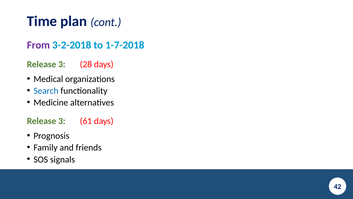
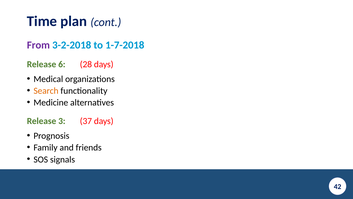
3 at (62, 64): 3 -> 6
Search colour: blue -> orange
61: 61 -> 37
